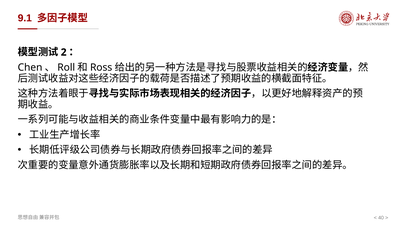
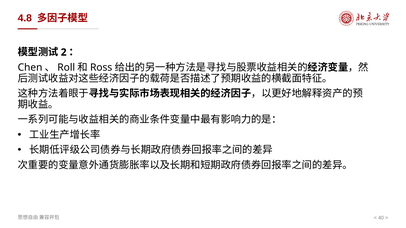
9.1: 9.1 -> 4.8
